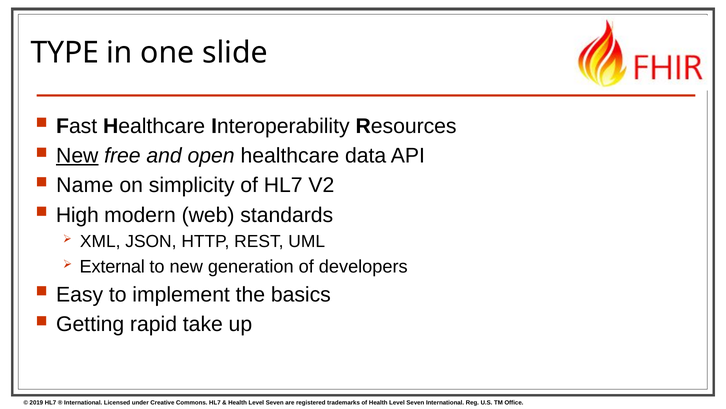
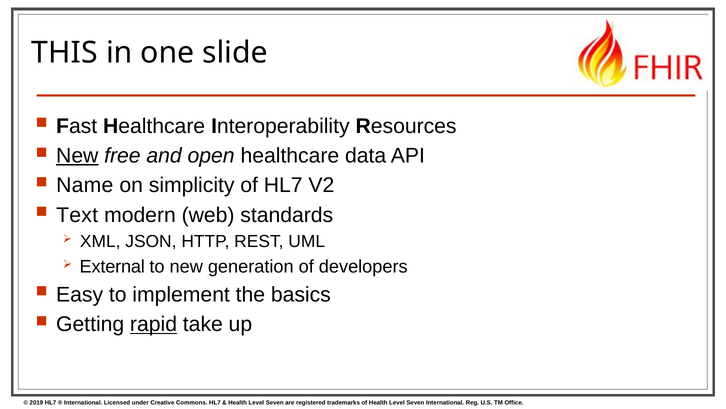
TYPE: TYPE -> THIS
High: High -> Text
rapid underline: none -> present
